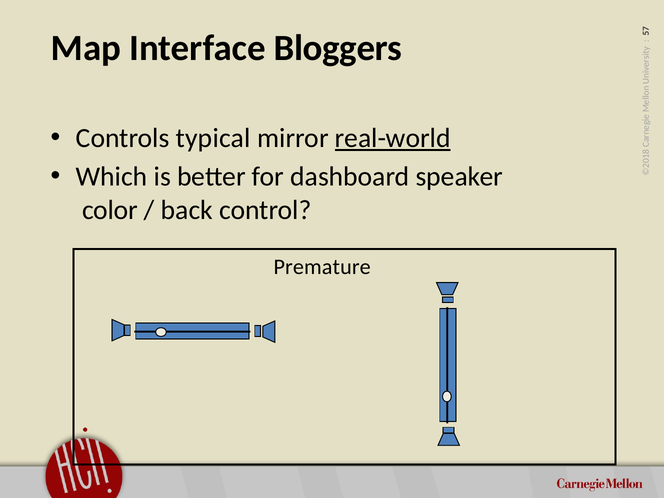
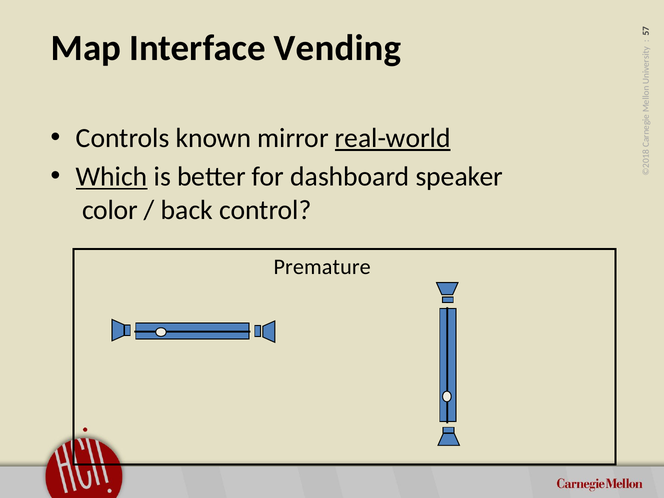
Bloggers: Bloggers -> Vending
typical: typical -> known
Which underline: none -> present
